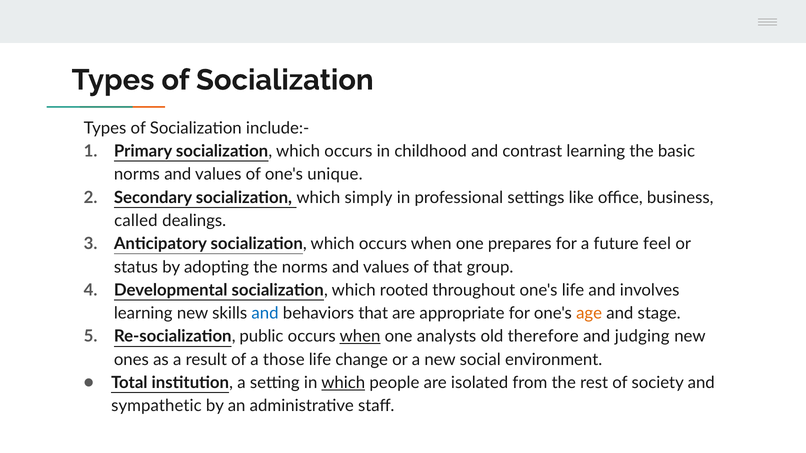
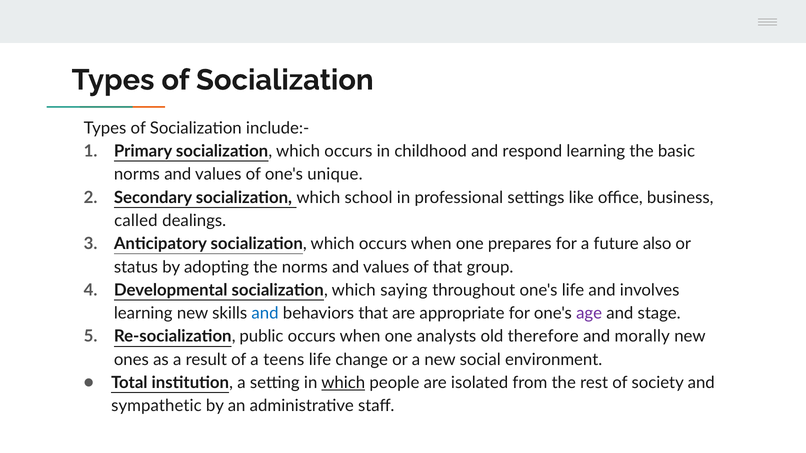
contrast: contrast -> respond
simply: simply -> school
feel: feel -> also
rooted: rooted -> saying
age colour: orange -> purple
when at (360, 337) underline: present -> none
judging: judging -> morally
those: those -> teens
